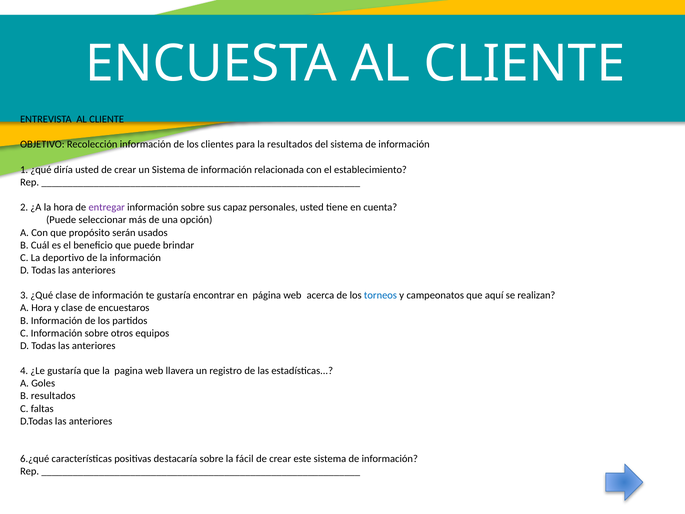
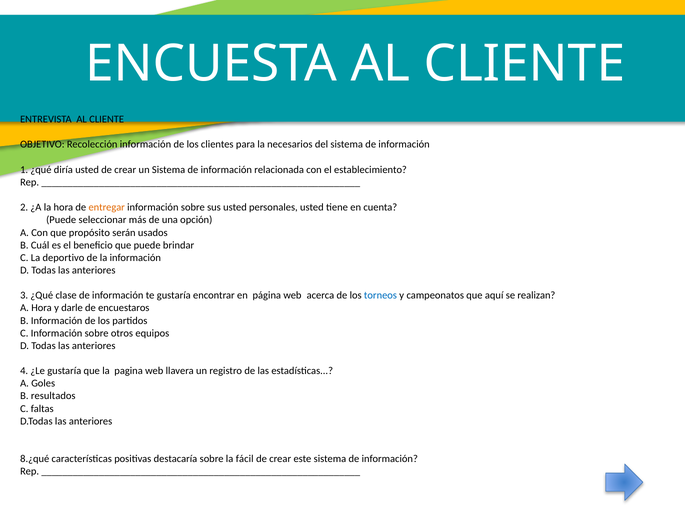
la resultados: resultados -> necesarios
entregar colour: purple -> orange
sus capaz: capaz -> usted
y clase: clase -> darle
6.¿qué: 6.¿qué -> 8.¿qué
